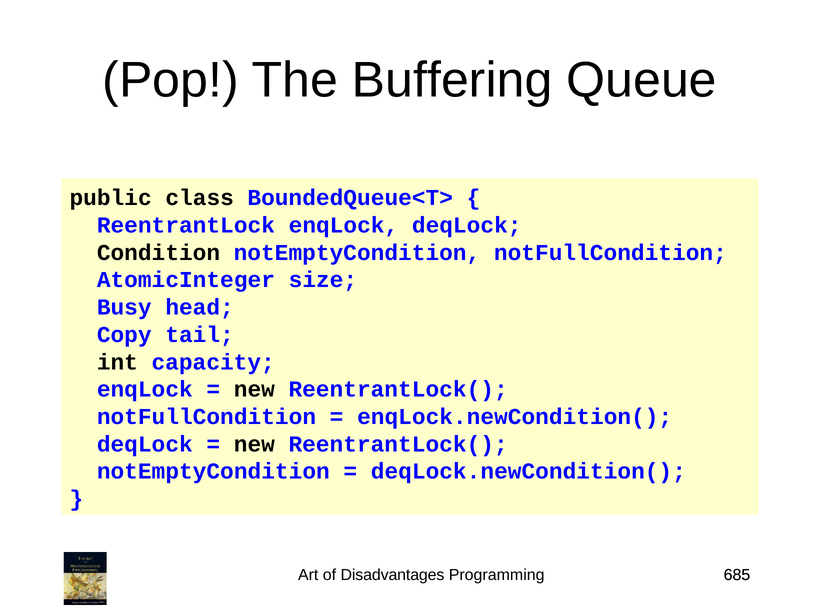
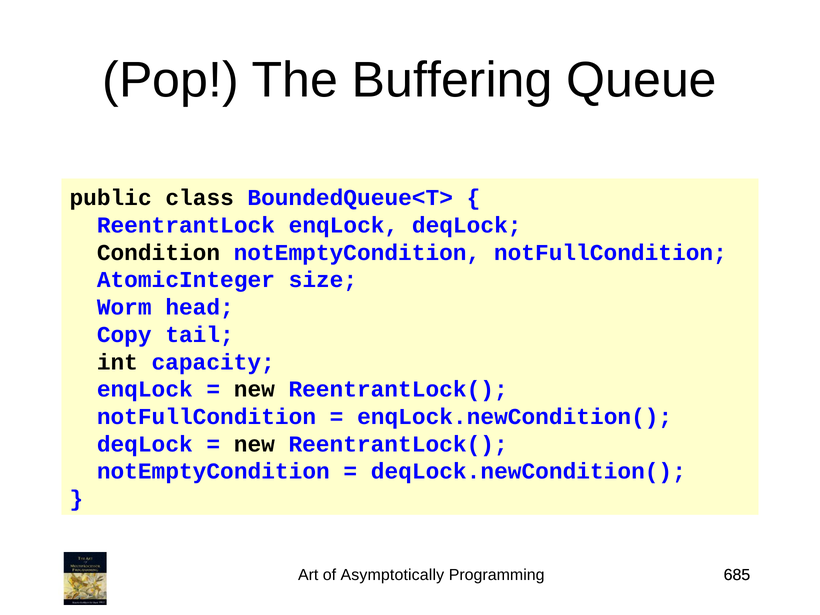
Busy: Busy -> Worm
Disadvantages: Disadvantages -> Asymptotically
